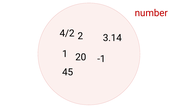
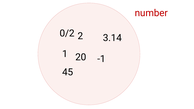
4/2: 4/2 -> 0/2
